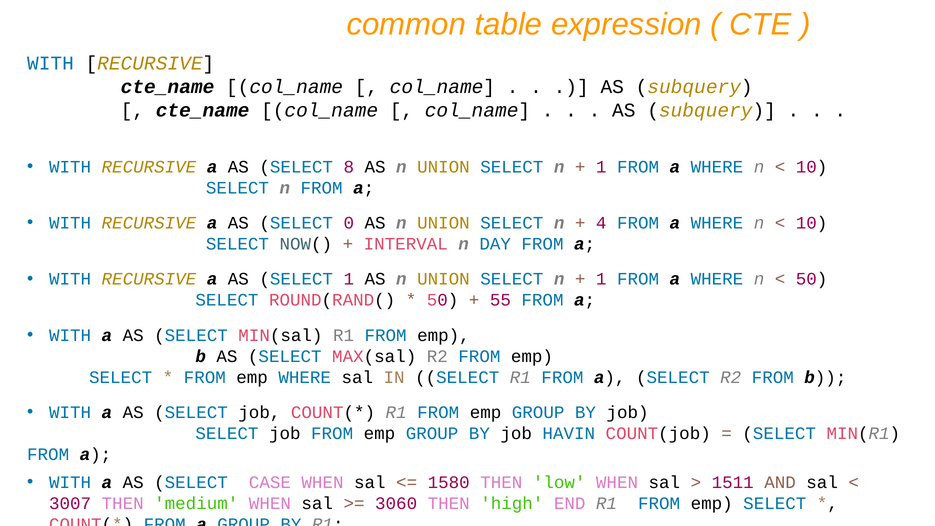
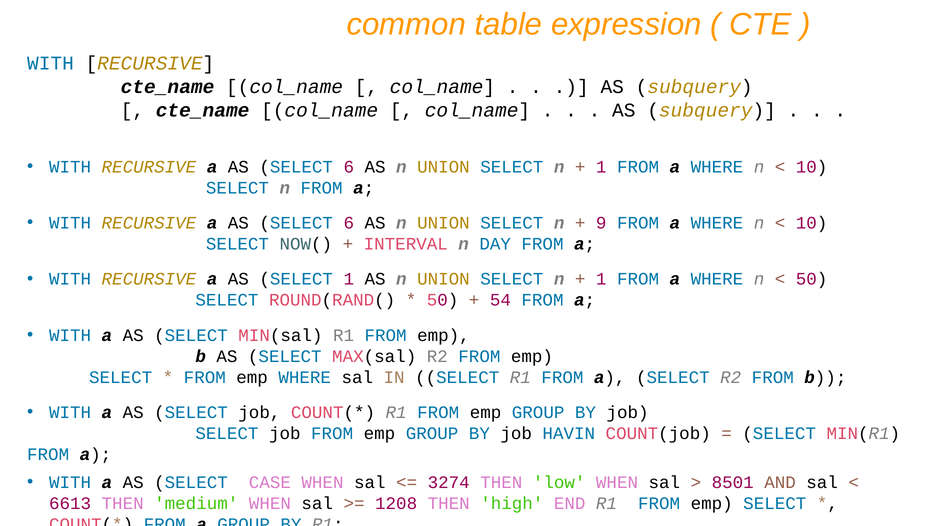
8 at (349, 167): 8 -> 6
0 at (349, 223): 0 -> 6
4: 4 -> 9
55: 55 -> 54
1580: 1580 -> 3274
1511: 1511 -> 8501
3007: 3007 -> 6613
3060: 3060 -> 1208
